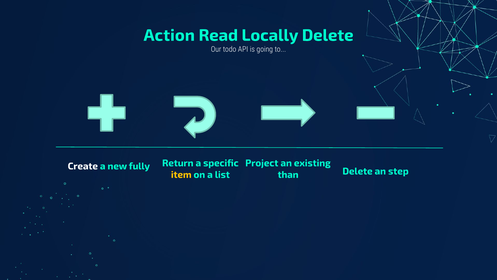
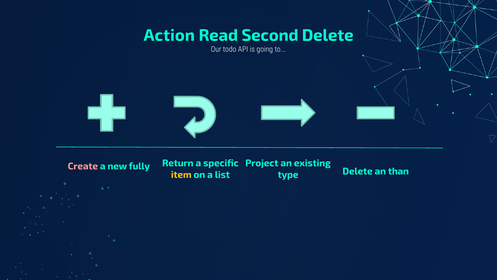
Locally: Locally -> Second
Create colour: white -> pink
than: than -> type
step: step -> than
